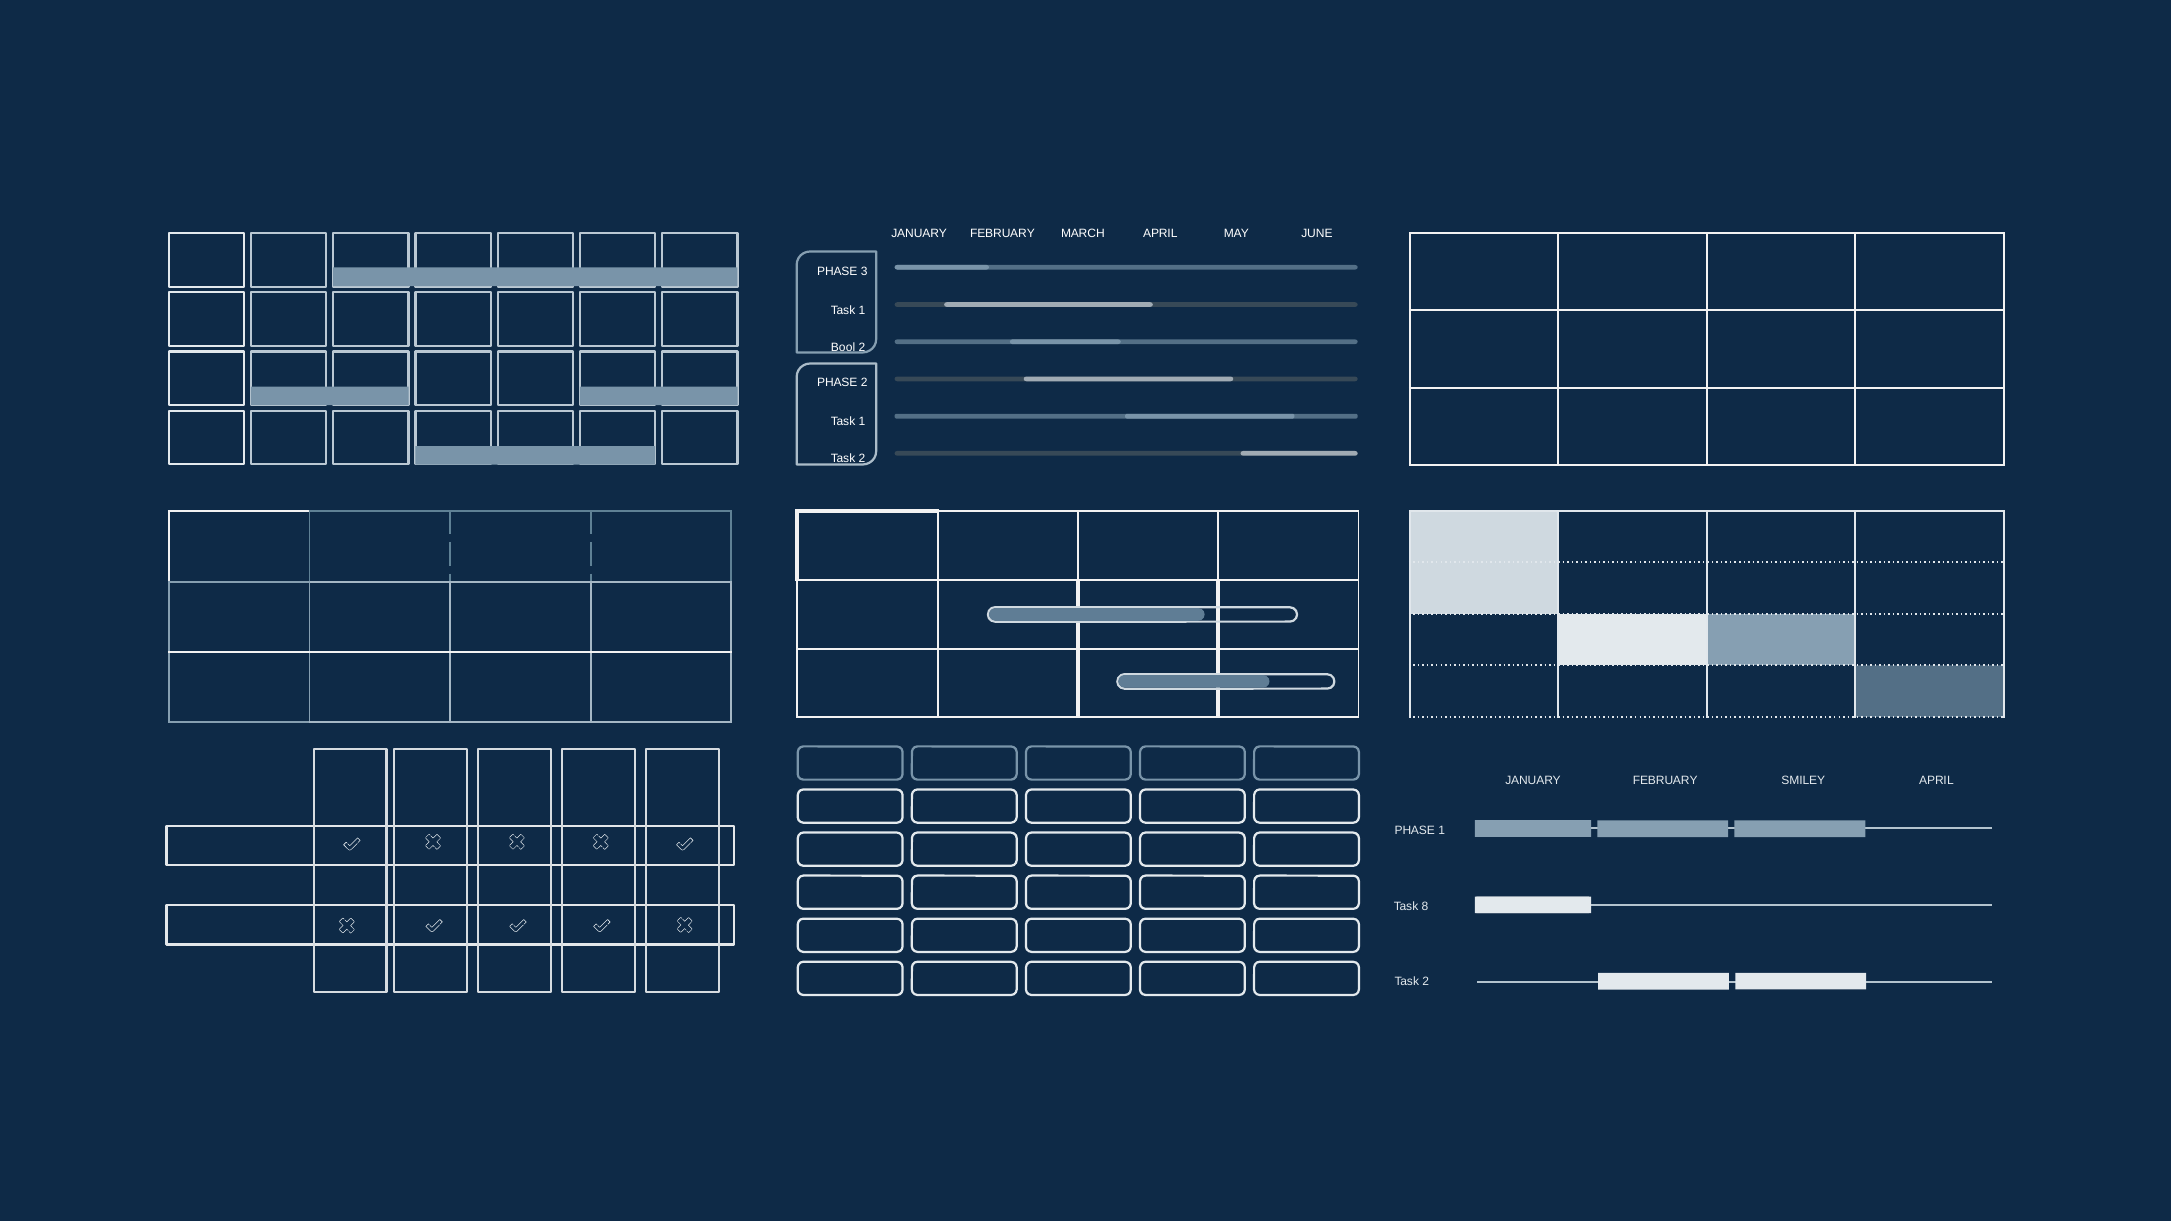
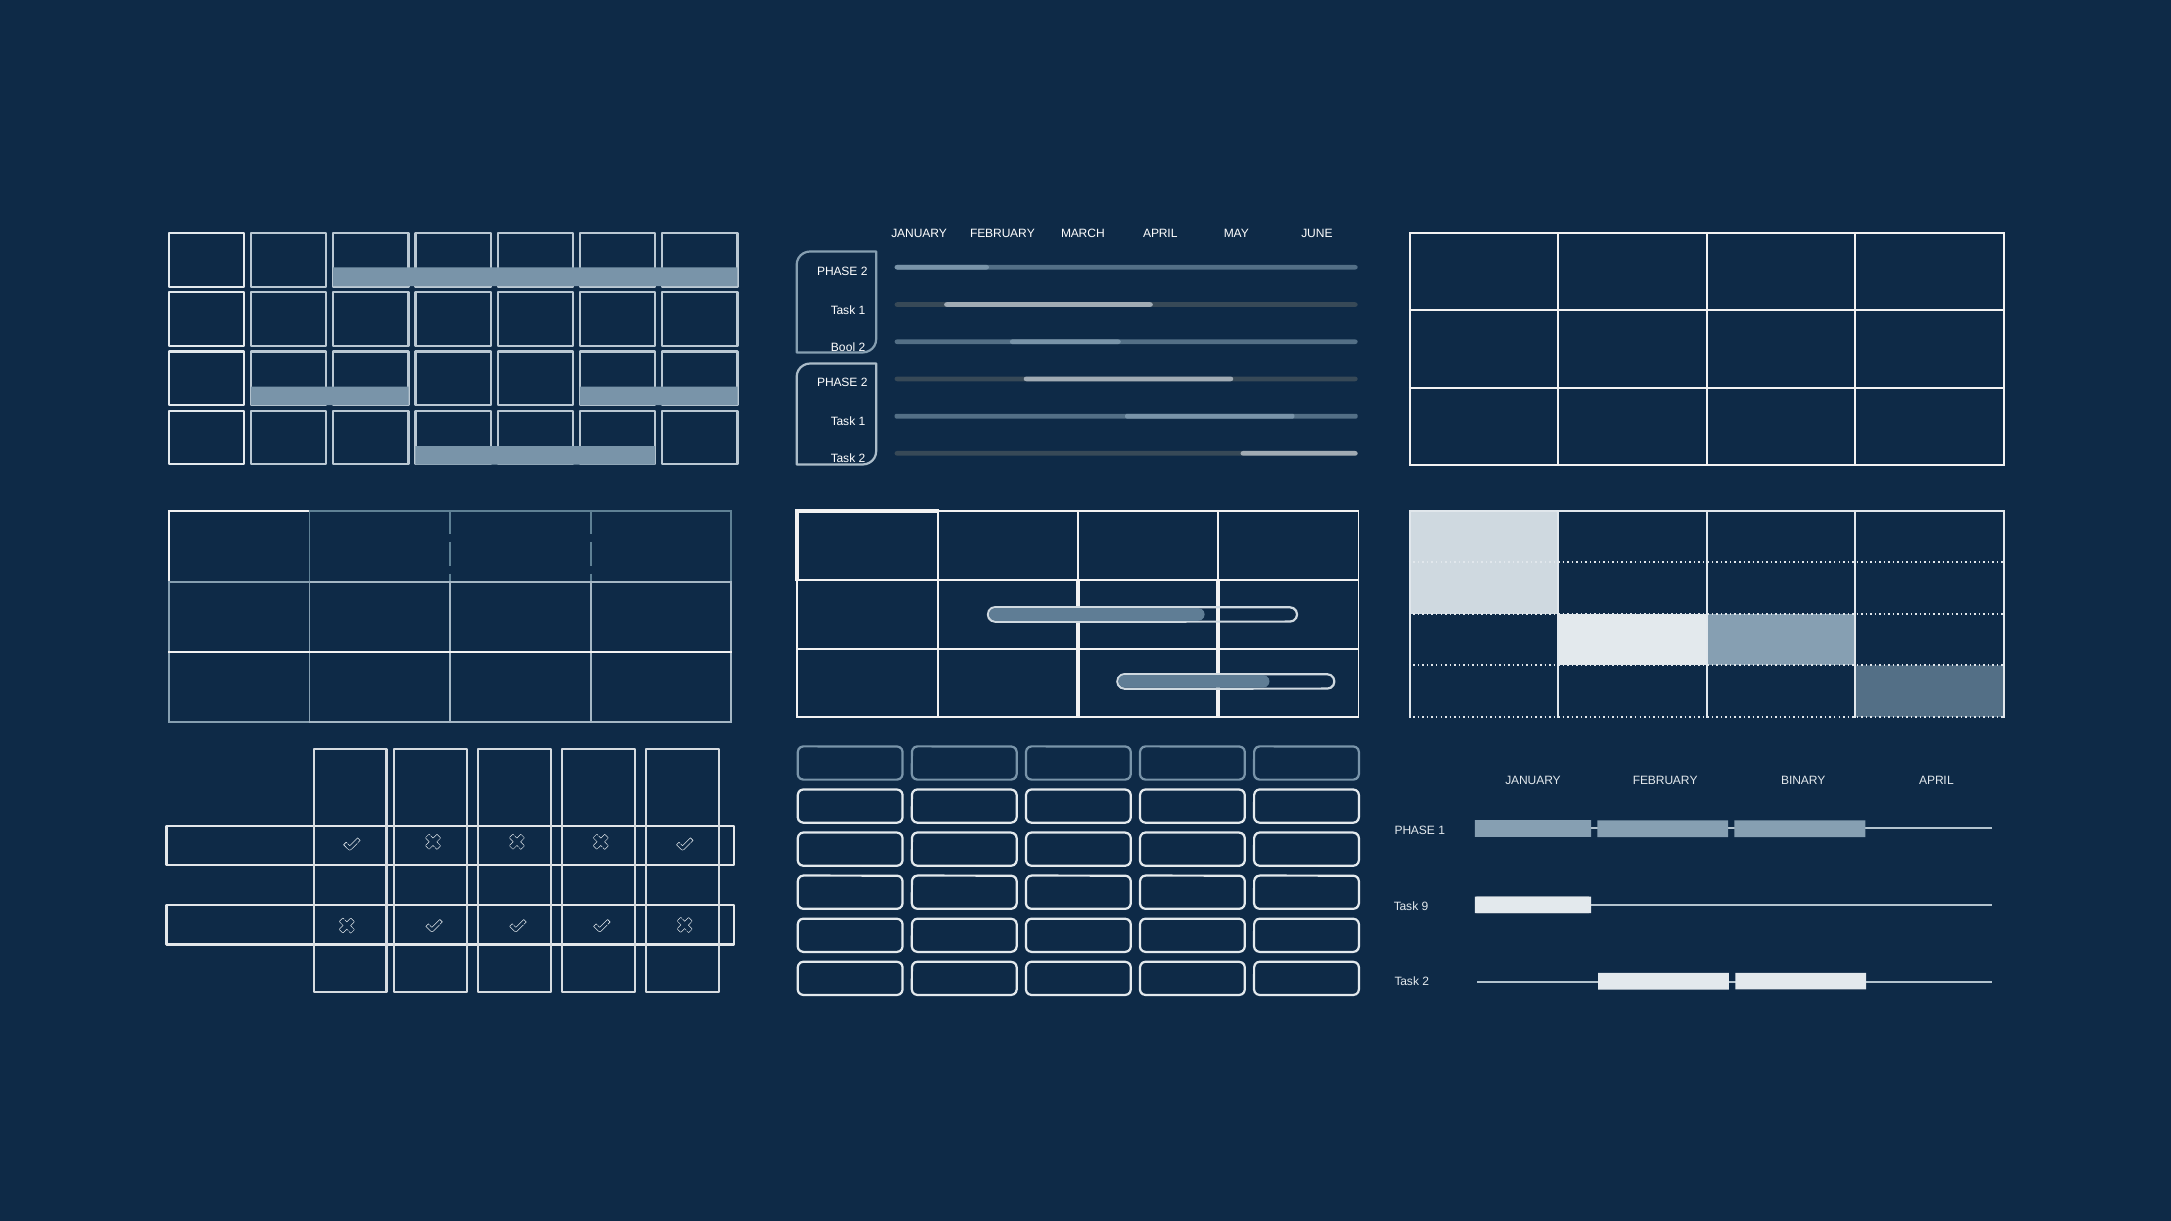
3 at (864, 272): 3 -> 2
SMILEY: SMILEY -> BINARY
8: 8 -> 9
